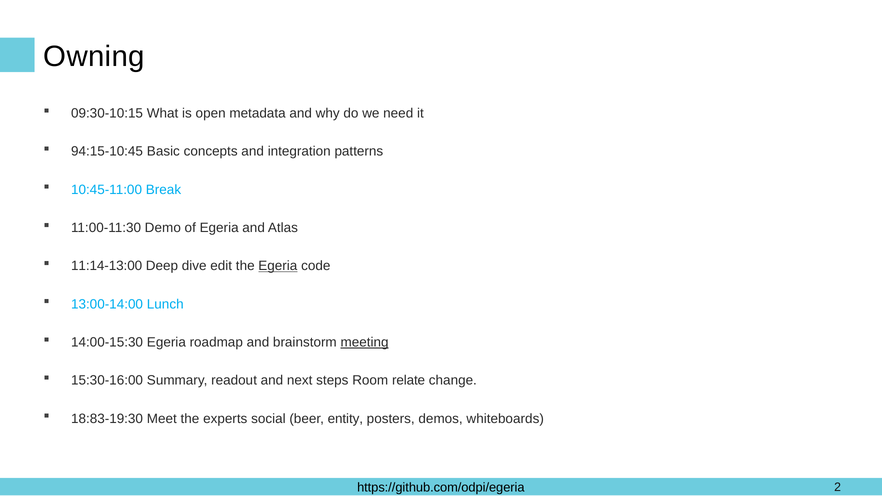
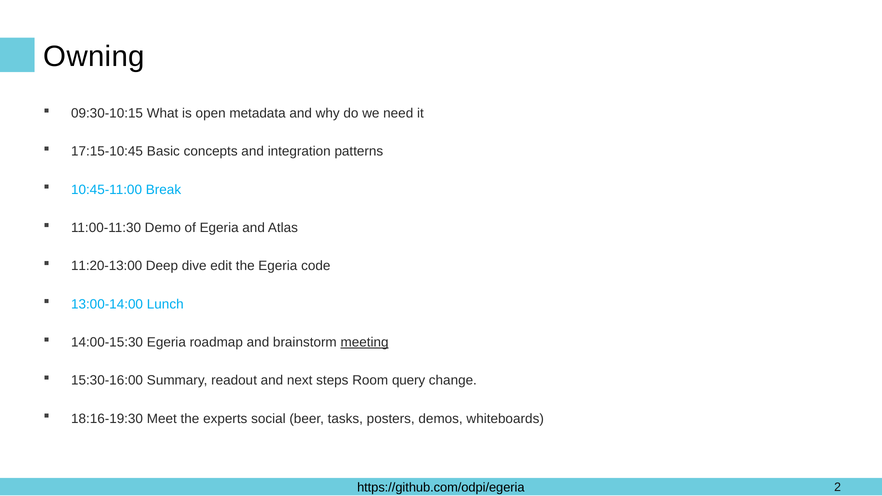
94:15-10:45: 94:15-10:45 -> 17:15-10:45
11:14-13:00: 11:14-13:00 -> 11:20-13:00
Egeria at (278, 266) underline: present -> none
relate: relate -> query
18:83-19:30: 18:83-19:30 -> 18:16-19:30
entity: entity -> tasks
